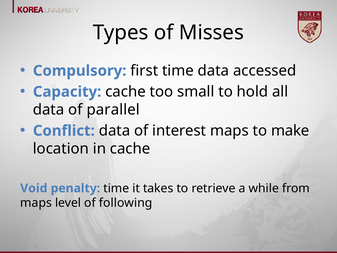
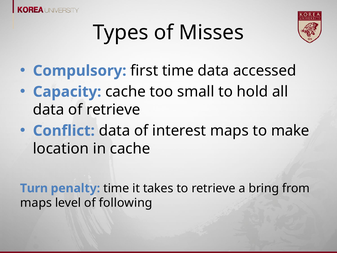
of parallel: parallel -> retrieve
Void: Void -> Turn
while: while -> bring
